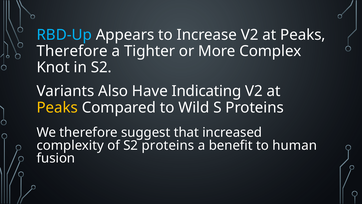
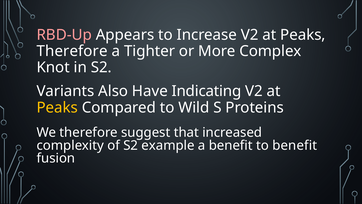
RBD-Up colour: light blue -> pink
S2 proteins: proteins -> example
to human: human -> benefit
